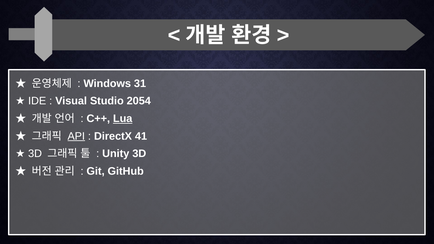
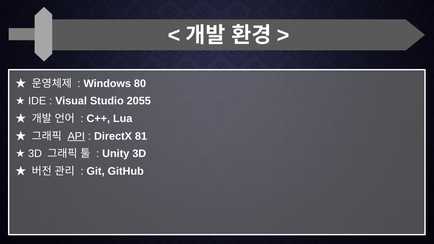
31: 31 -> 80
2054: 2054 -> 2055
Lua underline: present -> none
41: 41 -> 81
